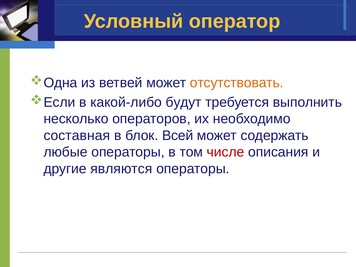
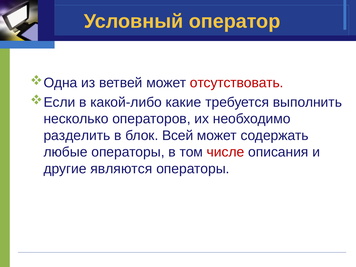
отсутствовать colour: orange -> red
будут: будут -> какие
составная: составная -> разделить
